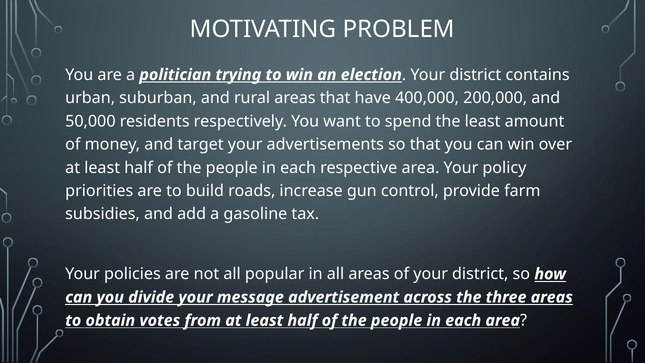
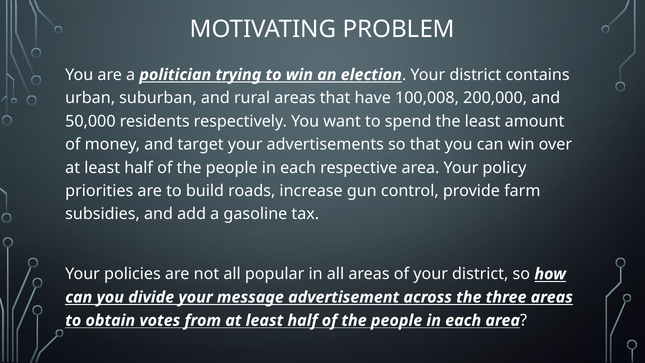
400,000: 400,000 -> 100,008
